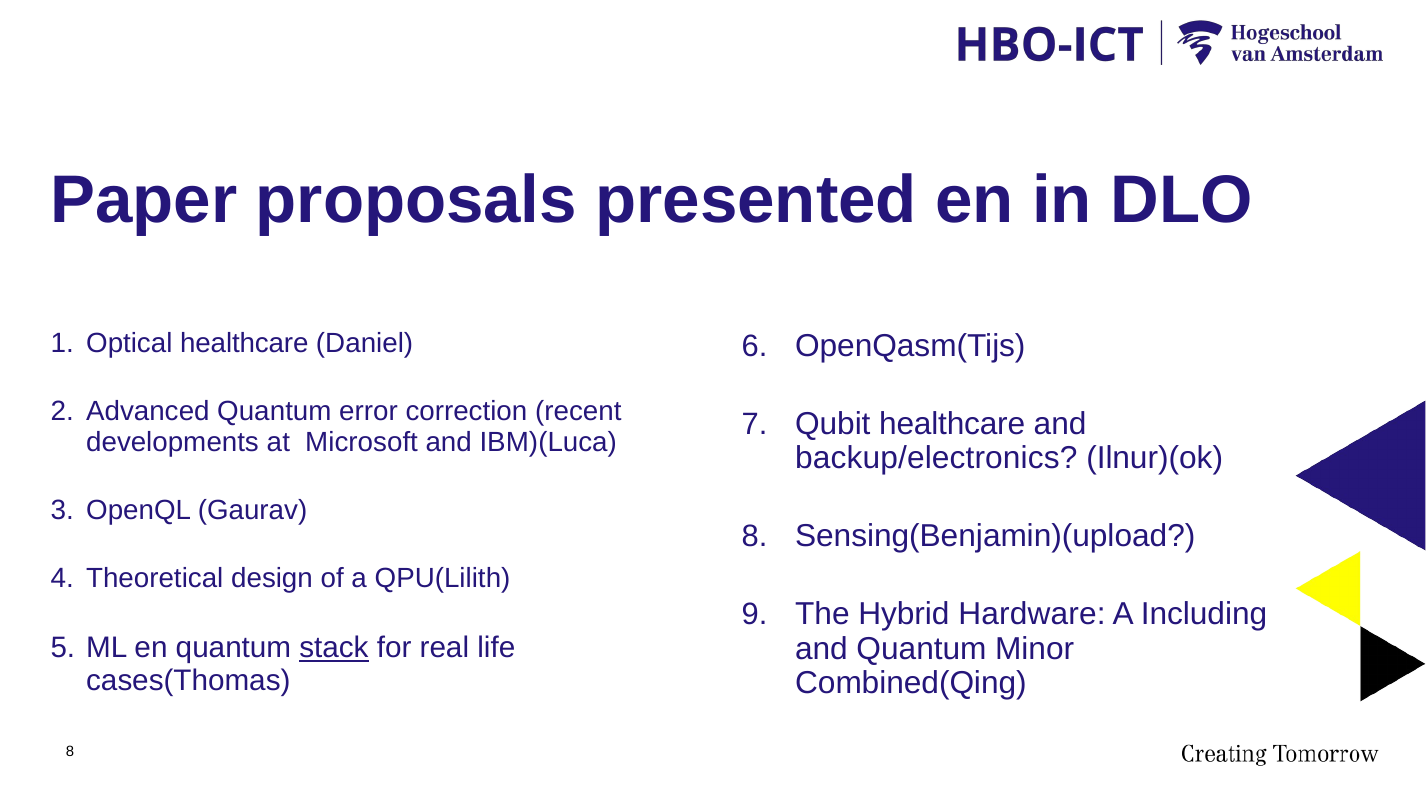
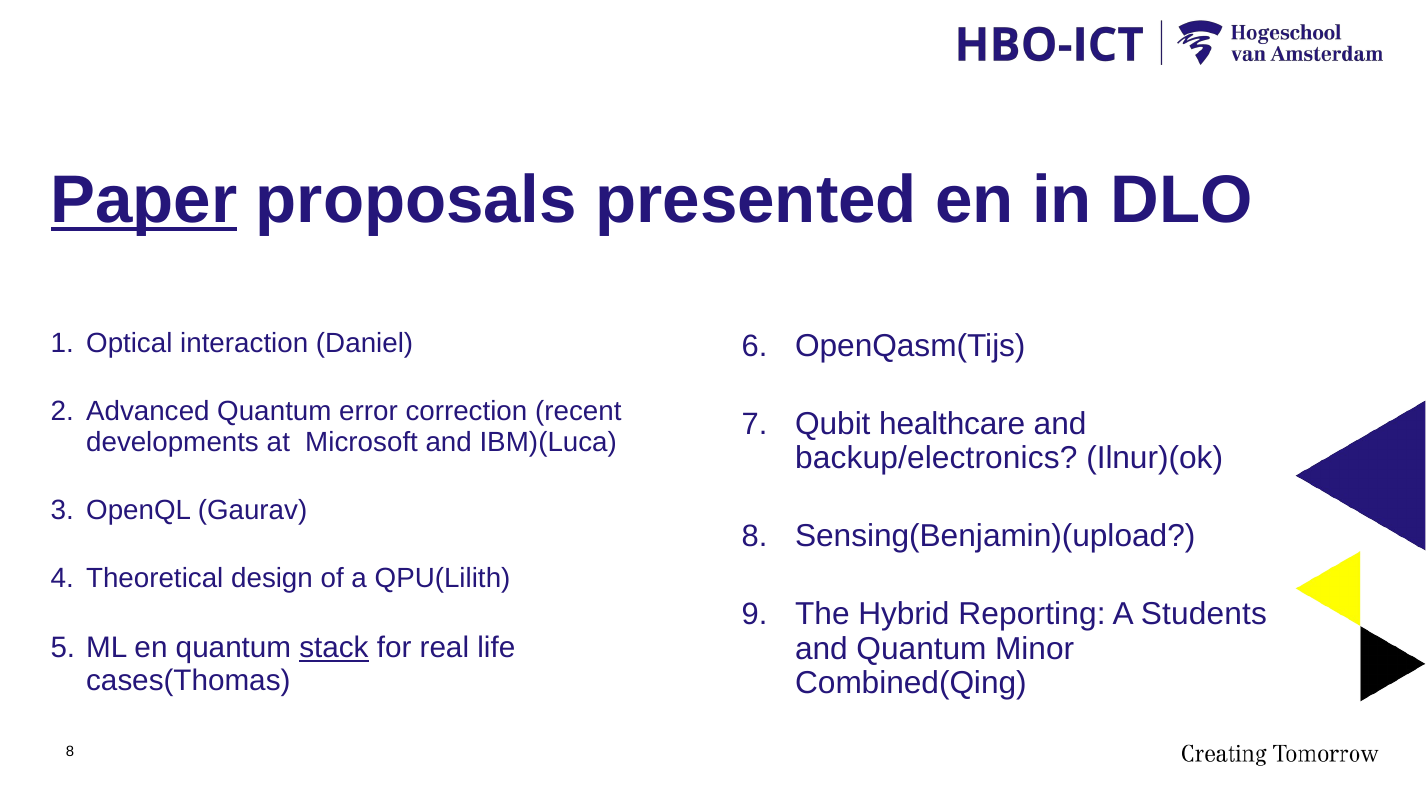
Paper underline: none -> present
Optical healthcare: healthcare -> interaction
Hardware: Hardware -> Reporting
Including: Including -> Students
